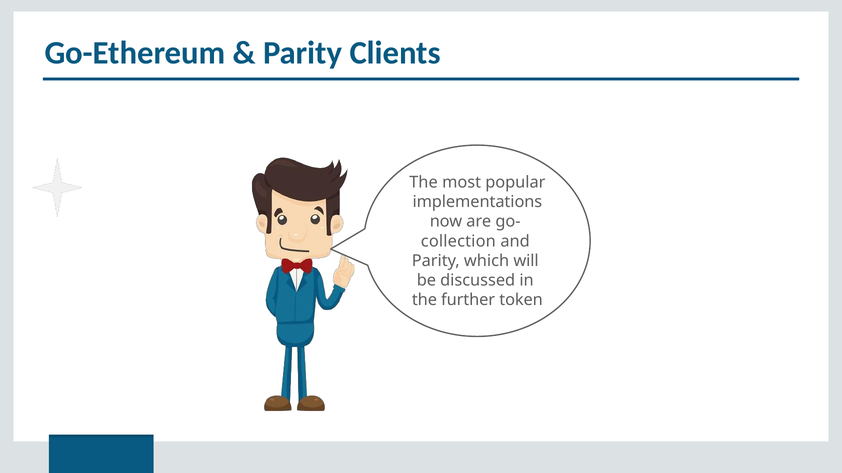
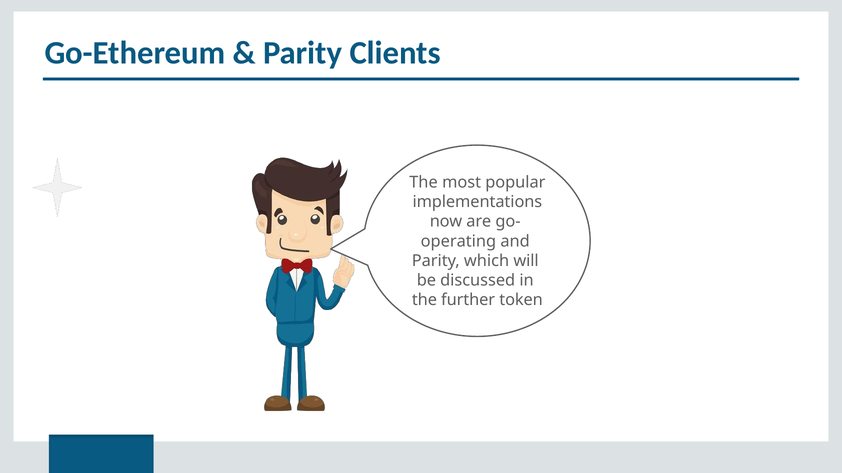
collection: collection -> operating
